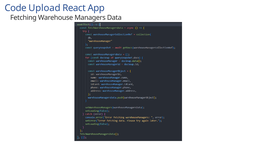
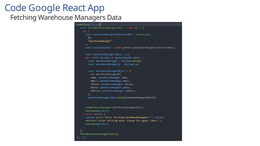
Upload: Upload -> Google
